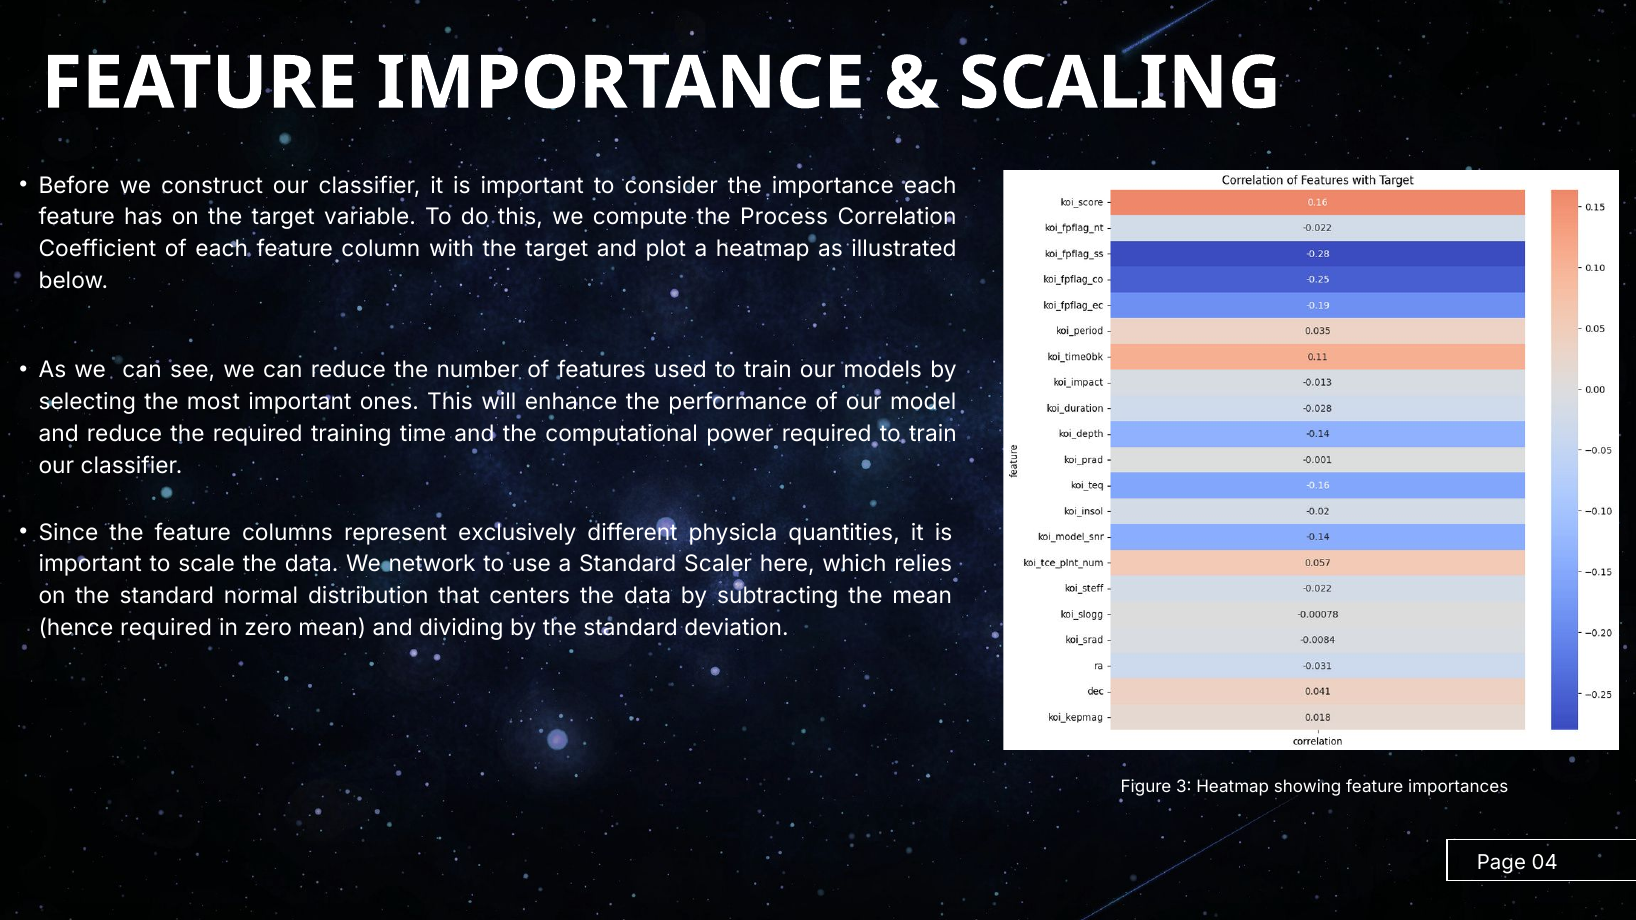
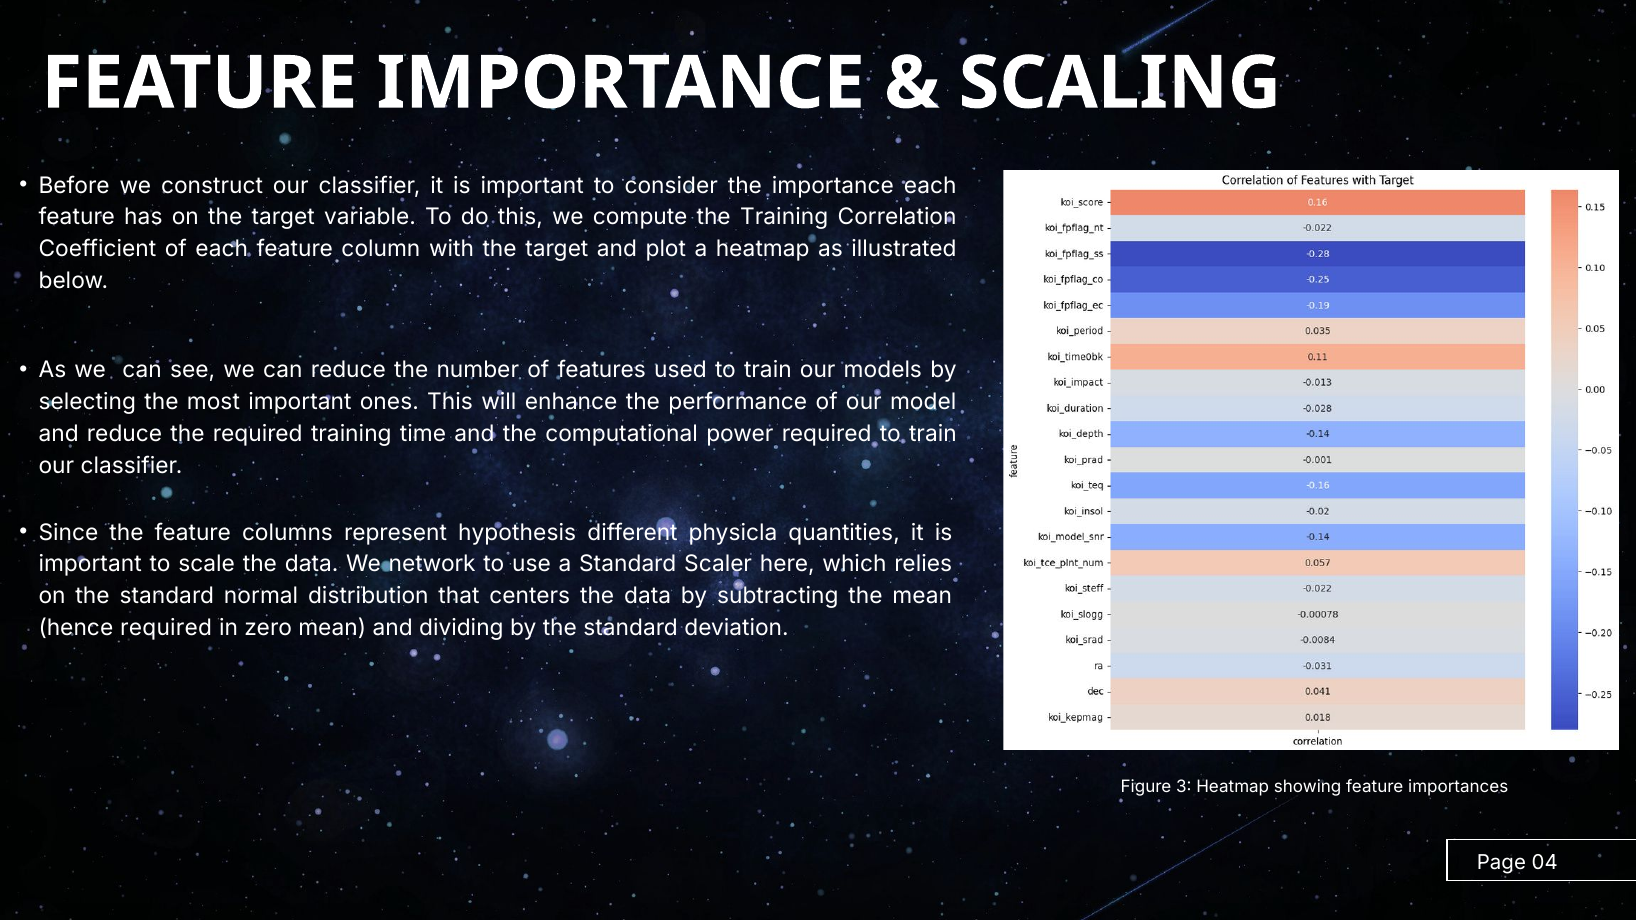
the Process: Process -> Training
exclusively: exclusively -> hypothesis
